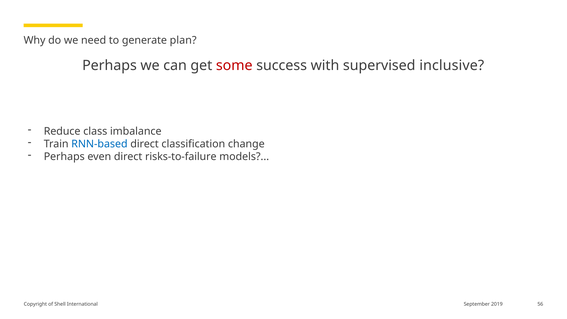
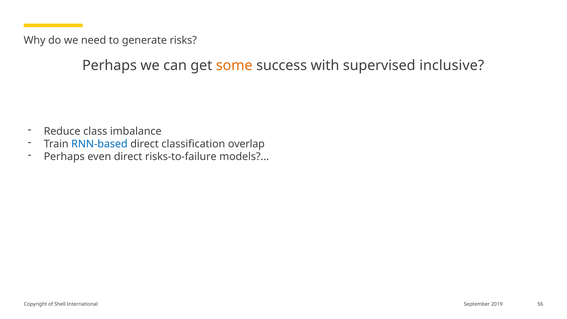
plan: plan -> risks
some colour: red -> orange
change: change -> overlap
